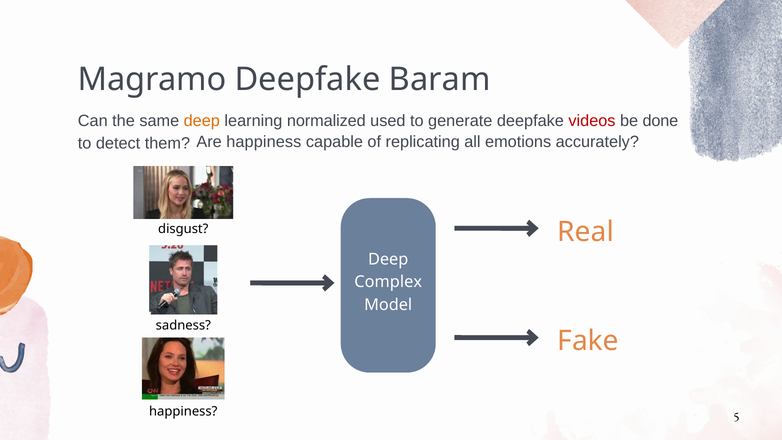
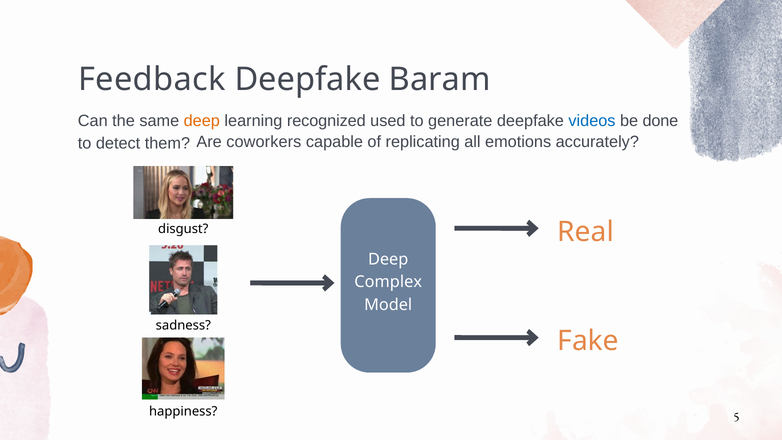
Magramo: Magramo -> Feedback
normalized: normalized -> recognized
videos colour: red -> blue
Are happiness: happiness -> coworkers
